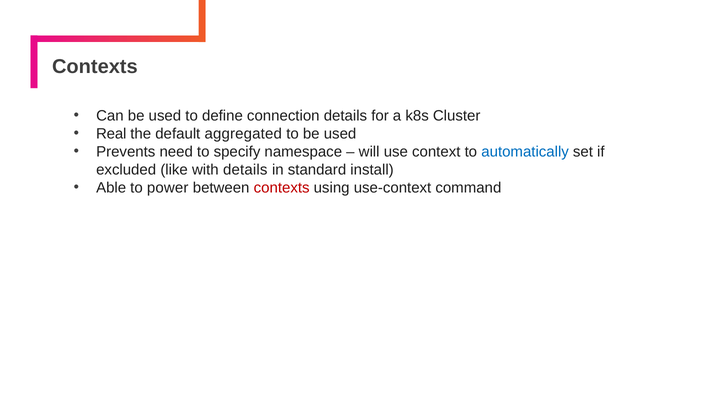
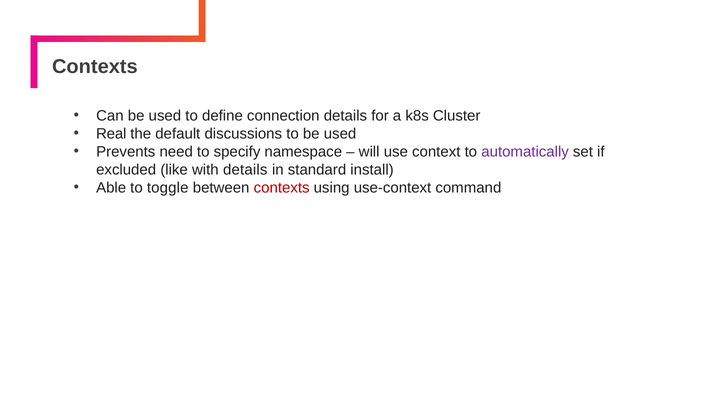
aggregated: aggregated -> discussions
automatically colour: blue -> purple
power: power -> toggle
